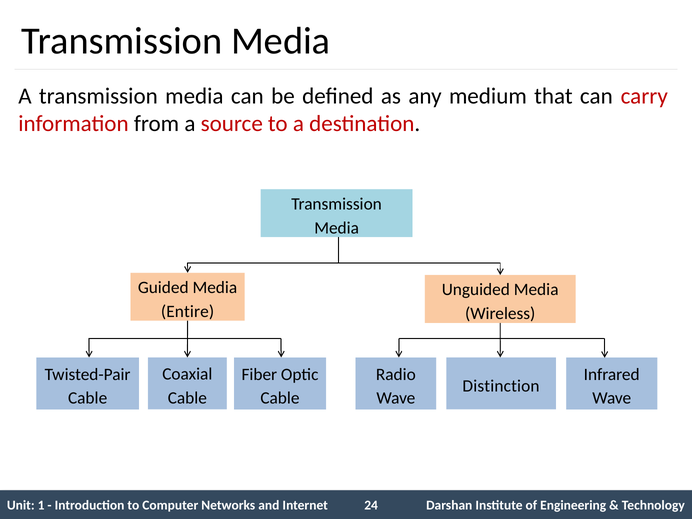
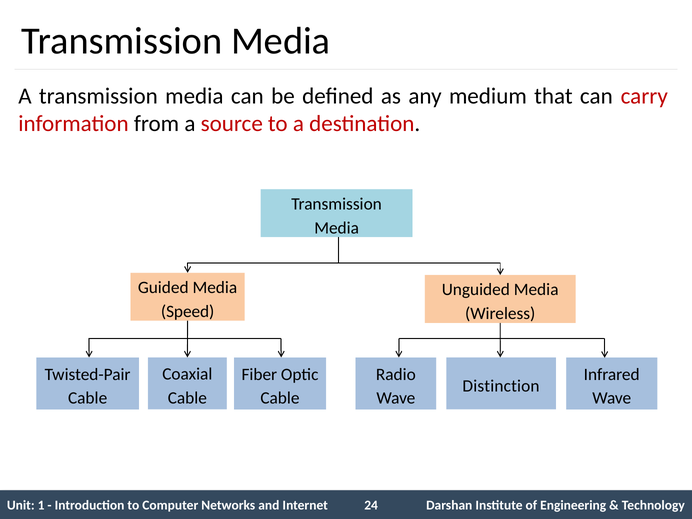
Entire: Entire -> Speed
